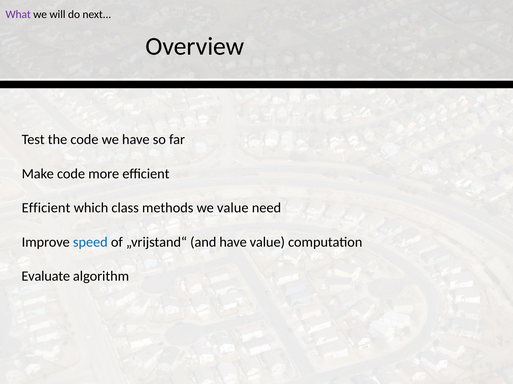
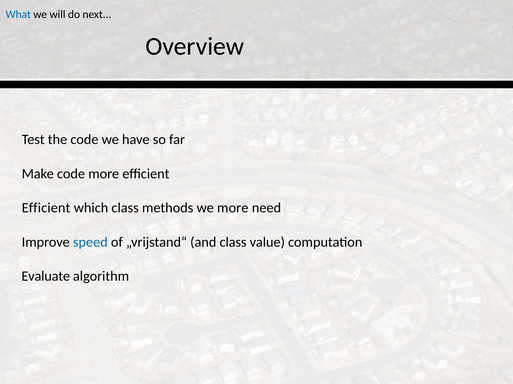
What colour: purple -> blue
we value: value -> more
and have: have -> class
